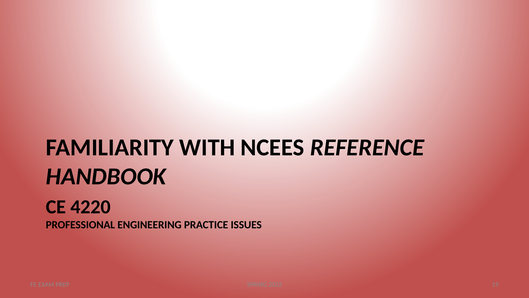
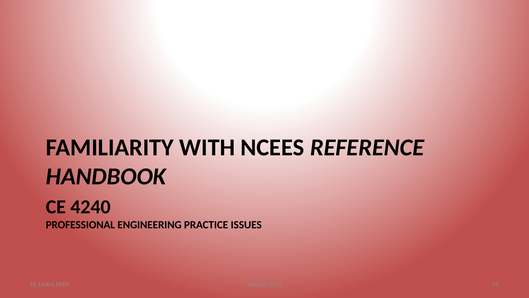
4220: 4220 -> 4240
